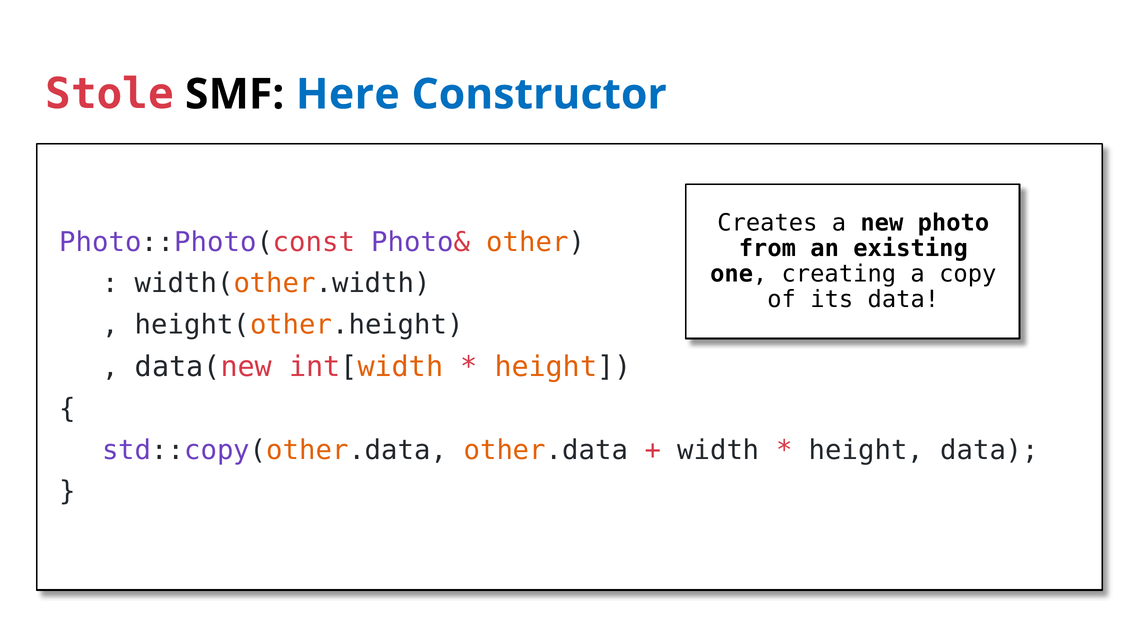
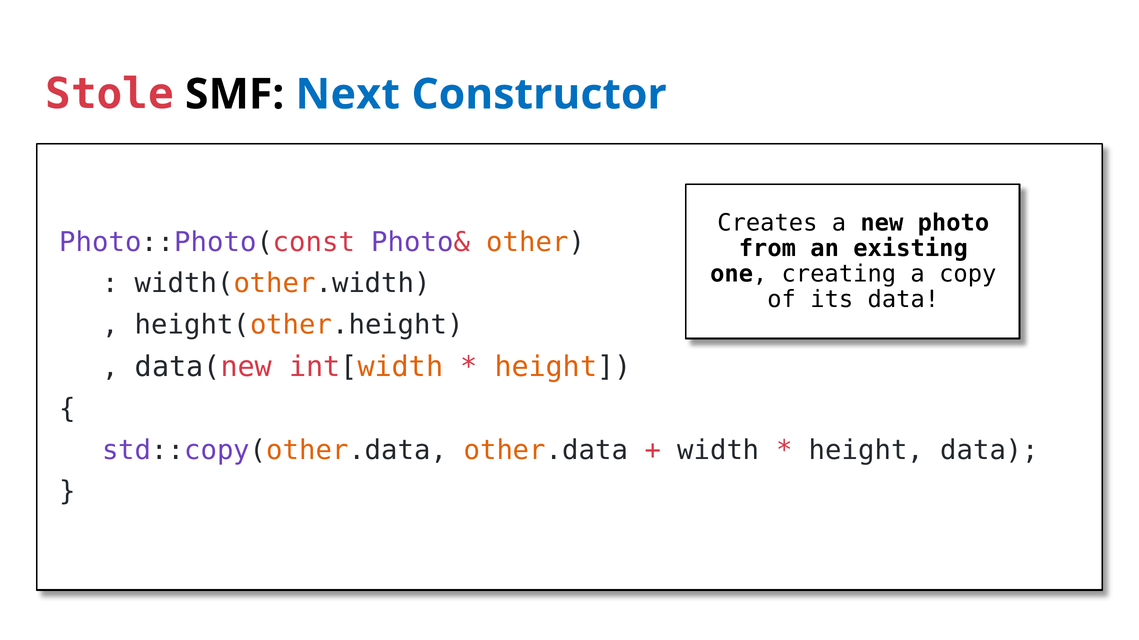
Here: Here -> Next
